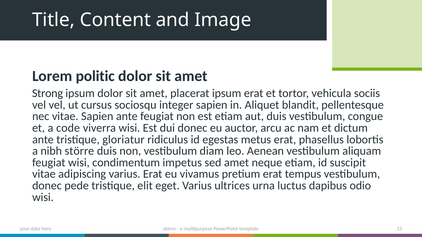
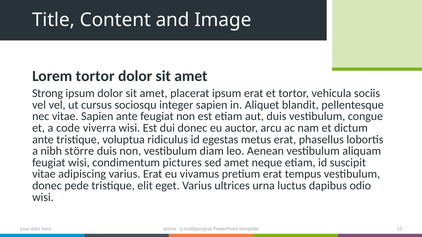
Lorem politic: politic -> tortor
gloriatur: gloriatur -> voluptua
impetus: impetus -> pictures
